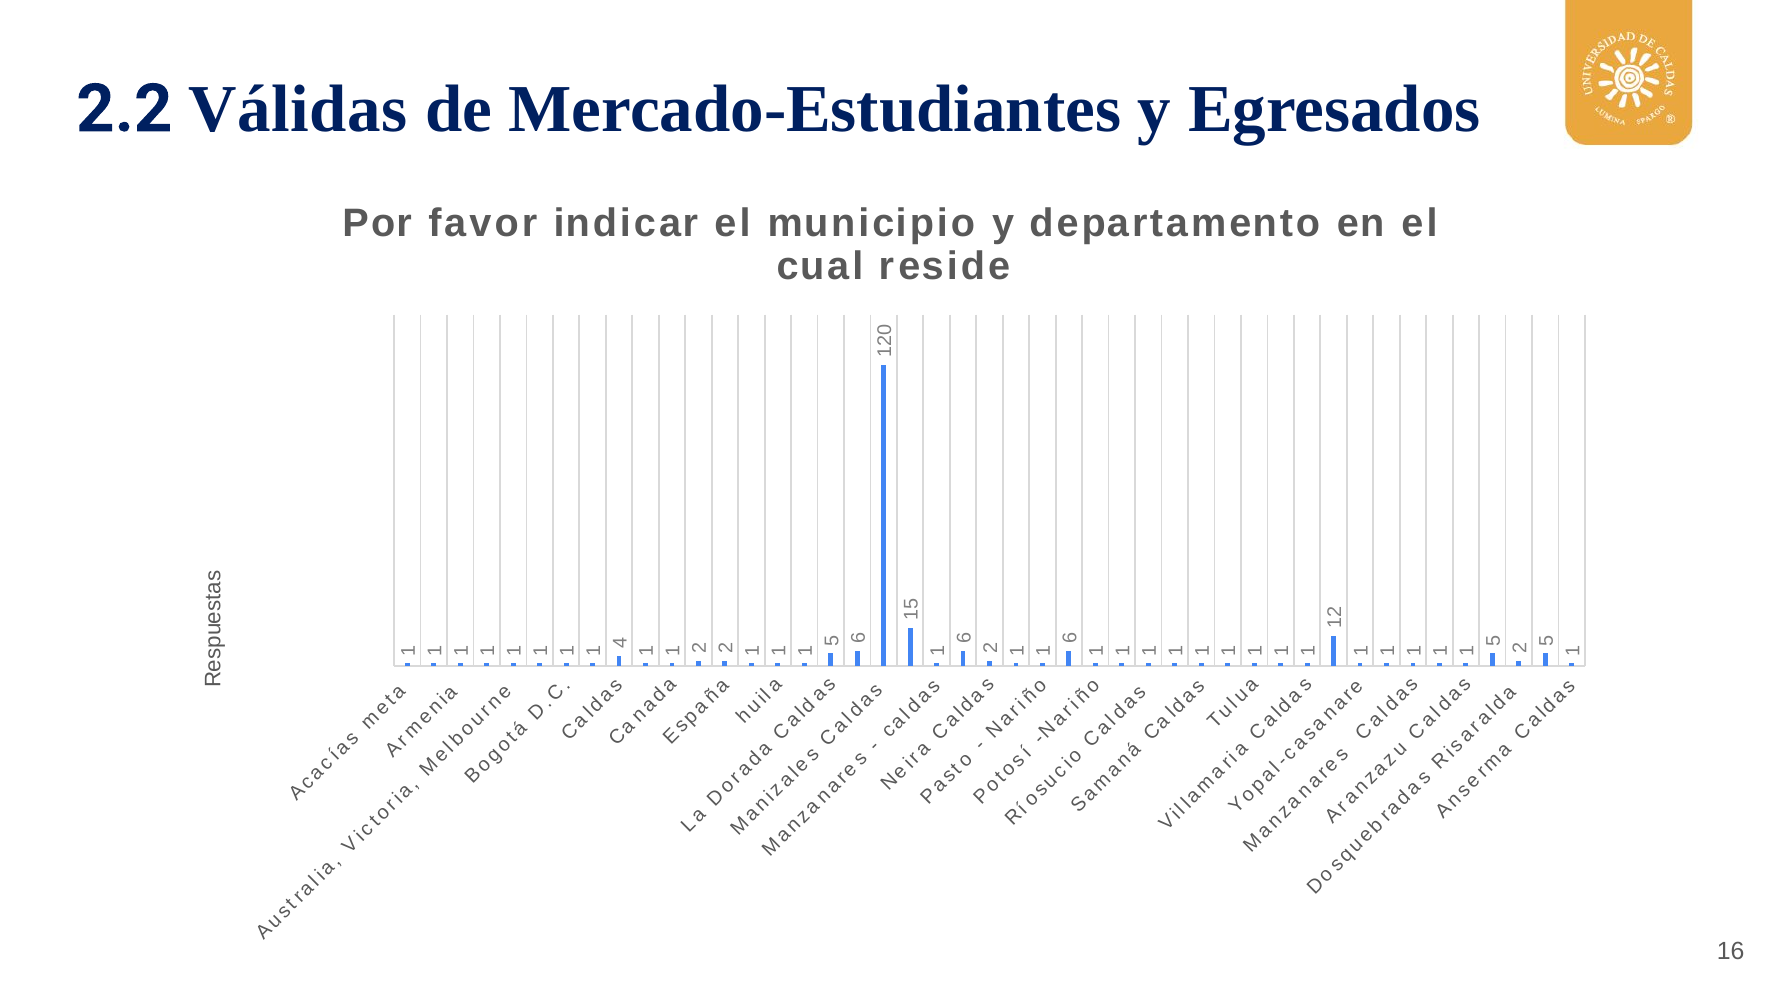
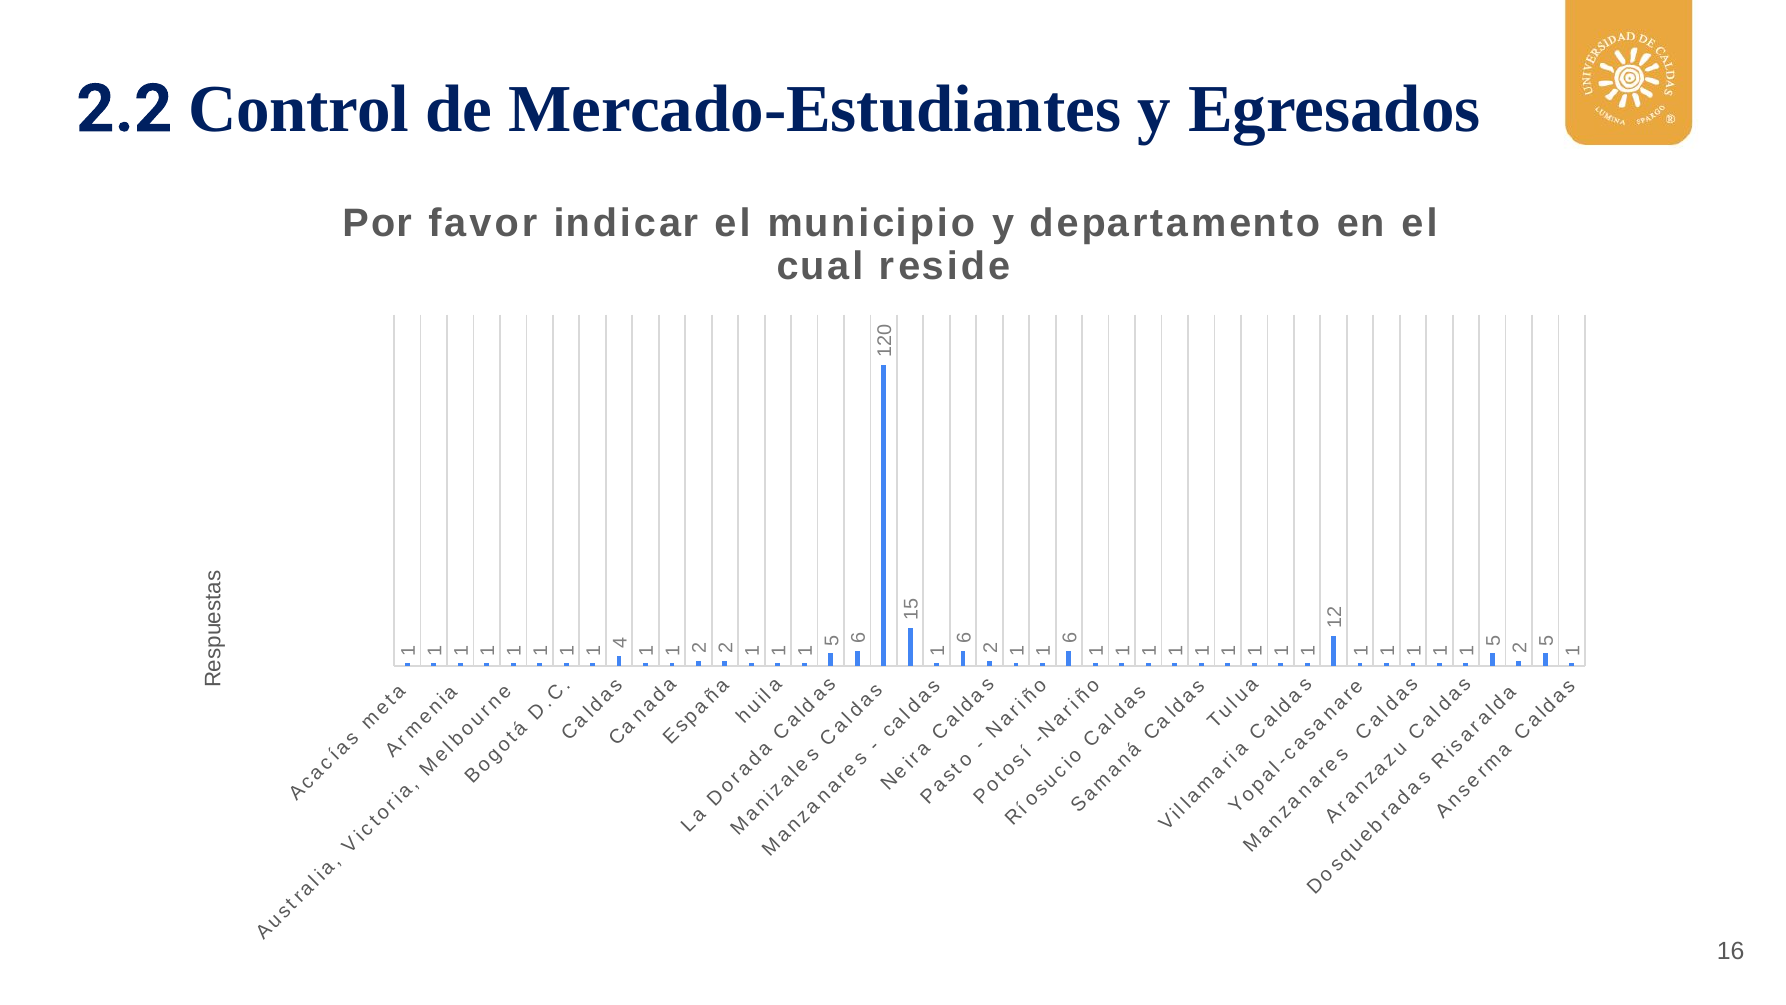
Válidas: Válidas -> Control
